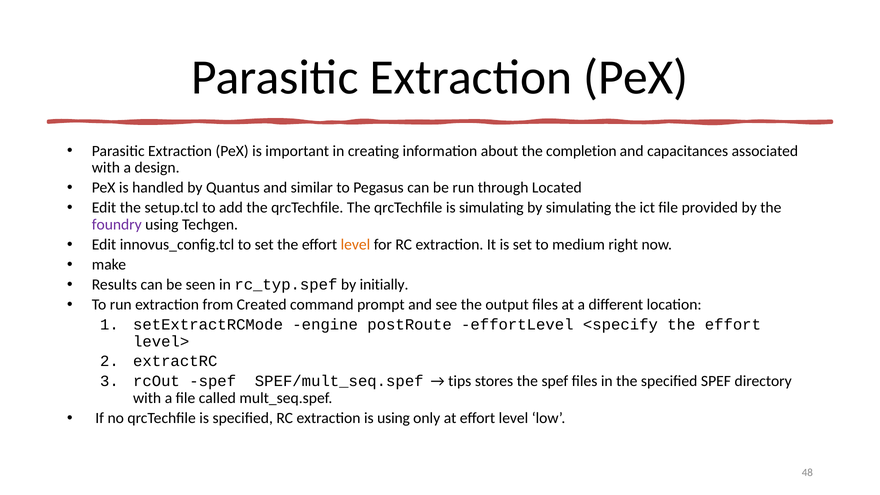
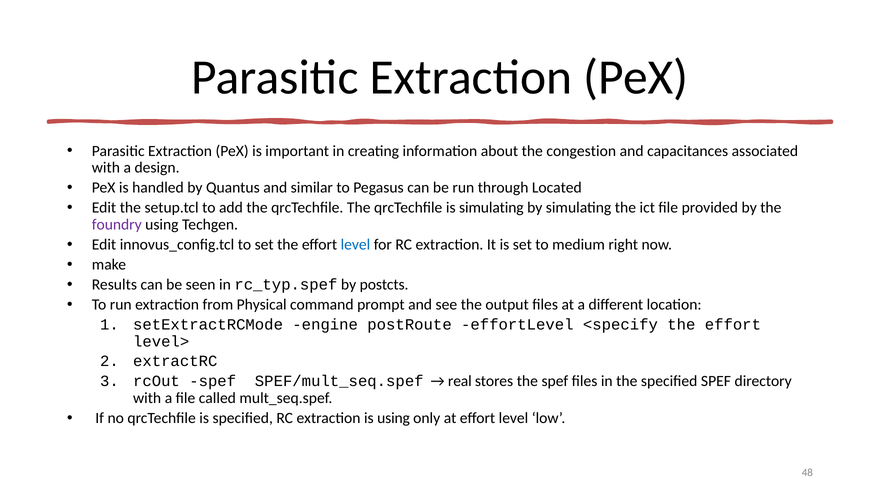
completion: completion -> congestion
level at (355, 245) colour: orange -> blue
initially: initially -> postcts
Created: Created -> Physical
tips: tips -> real
